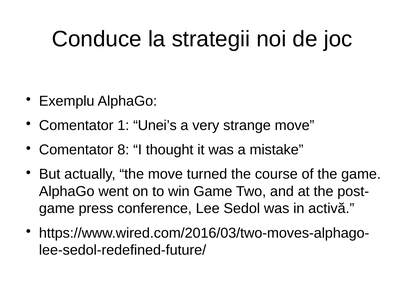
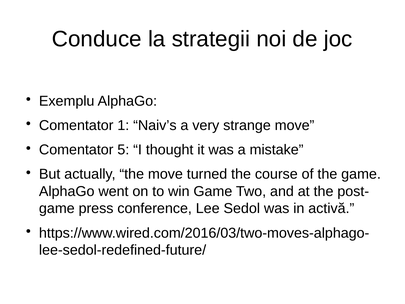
Unei’s: Unei’s -> Naiv’s
8: 8 -> 5
